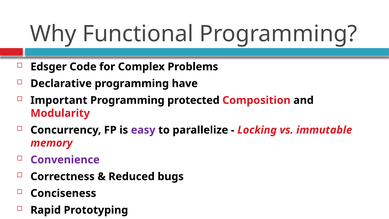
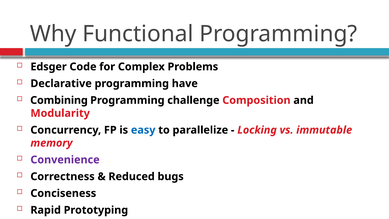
Important: Important -> Combining
protected: protected -> challenge
easy colour: purple -> blue
